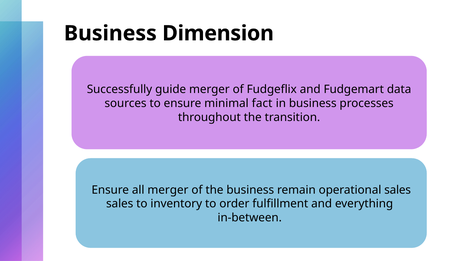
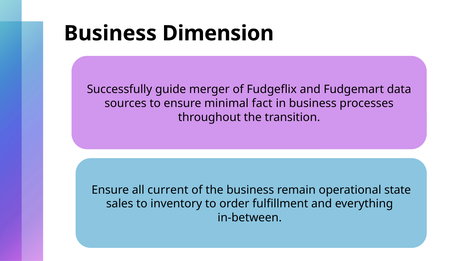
all merger: merger -> current
operational sales: sales -> state
